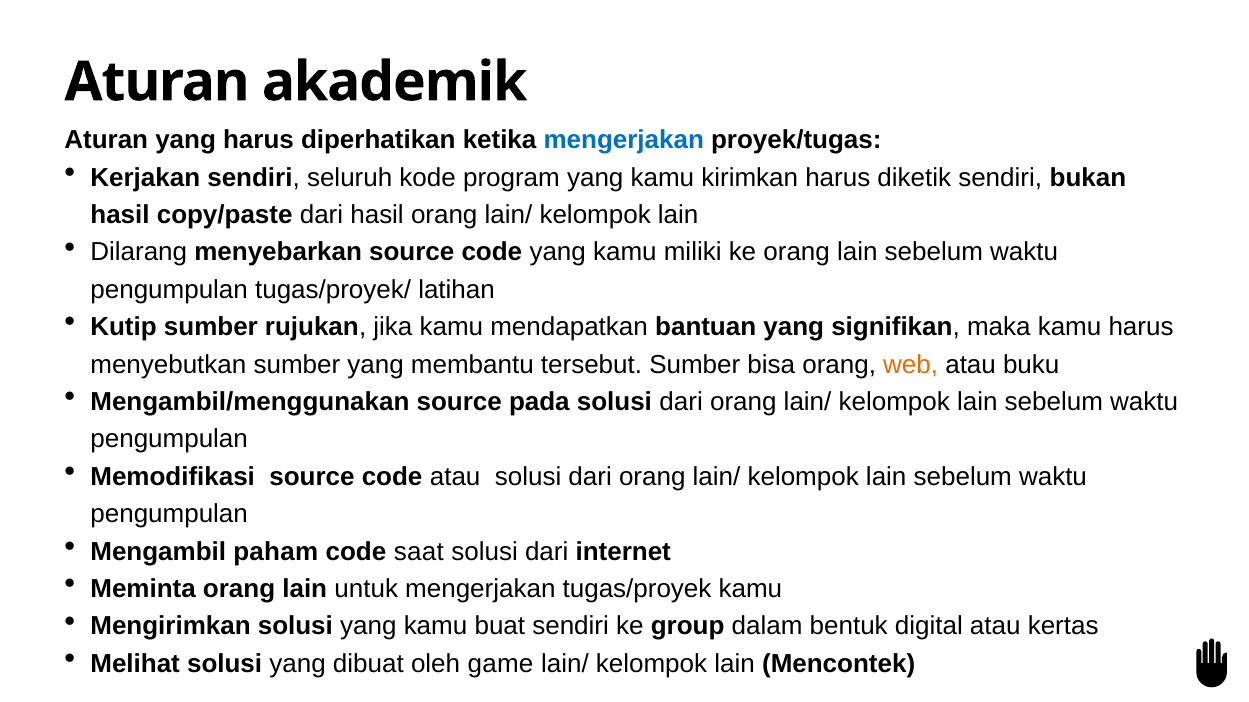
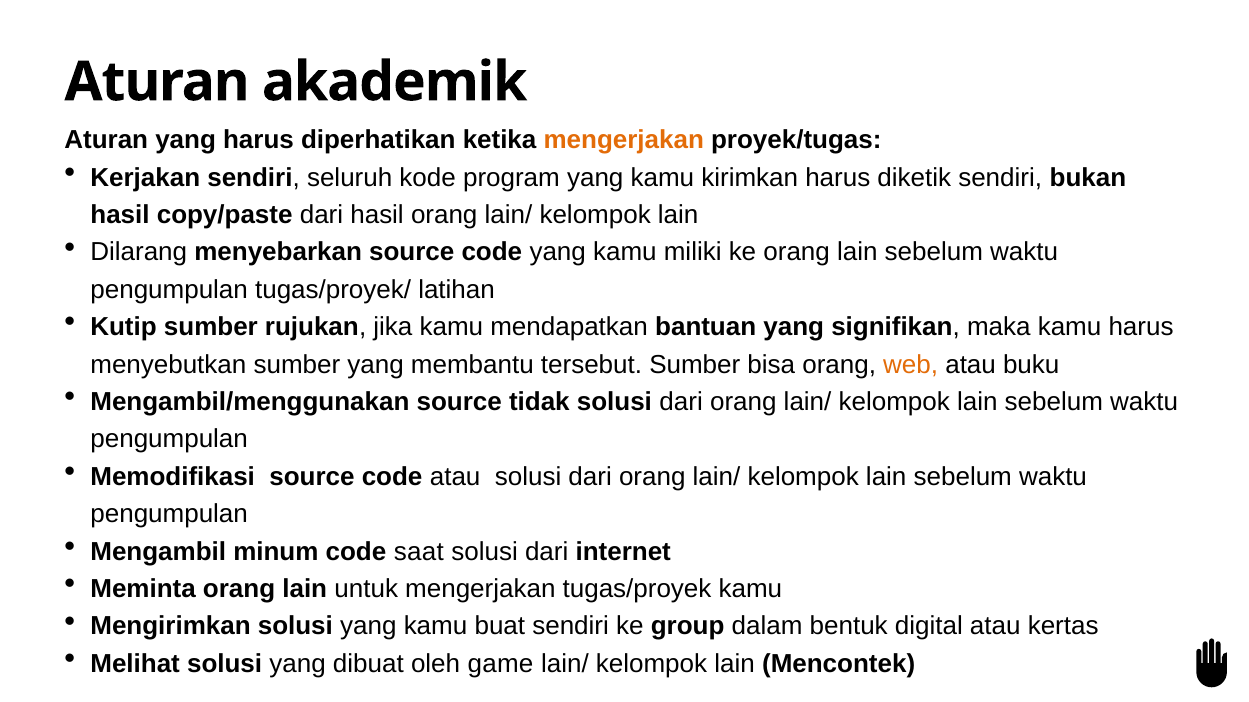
mengerjakan at (624, 140) colour: blue -> orange
pada: pada -> tidak
paham: paham -> minum
